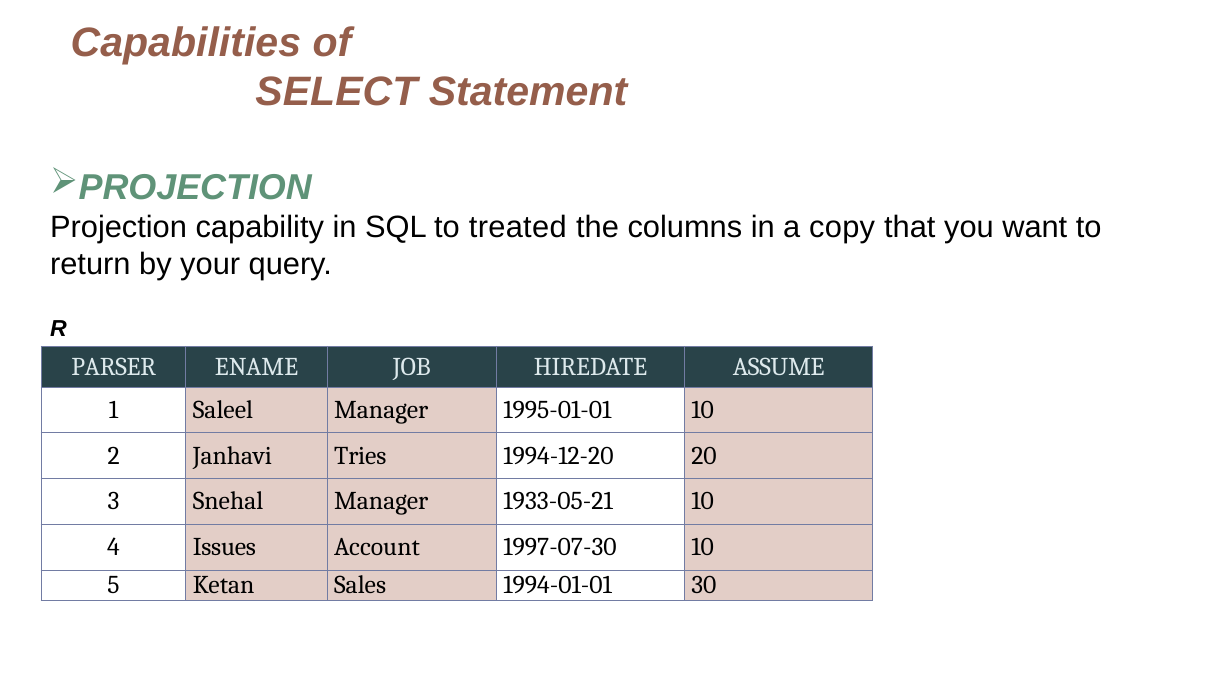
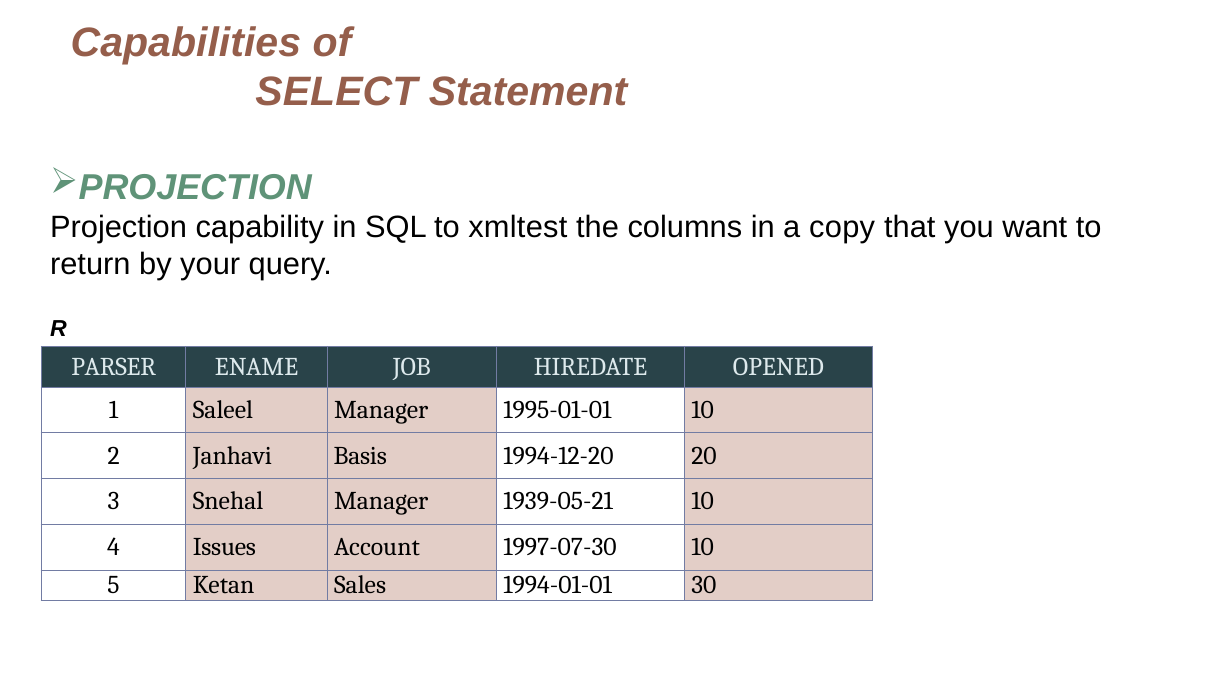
treated: treated -> xmltest
ASSUME: ASSUME -> OPENED
Tries: Tries -> Basis
1933-05-21: 1933-05-21 -> 1939-05-21
